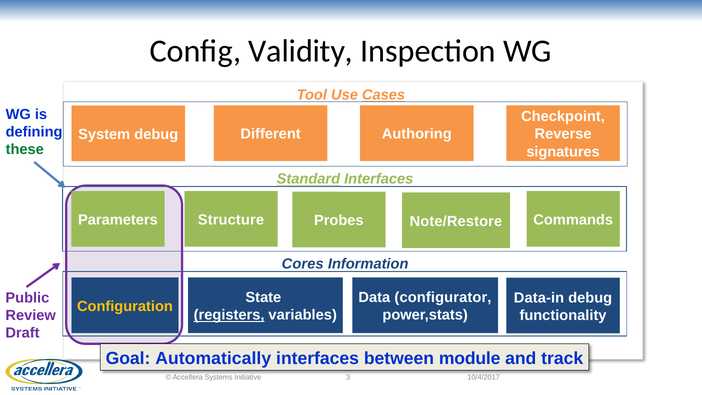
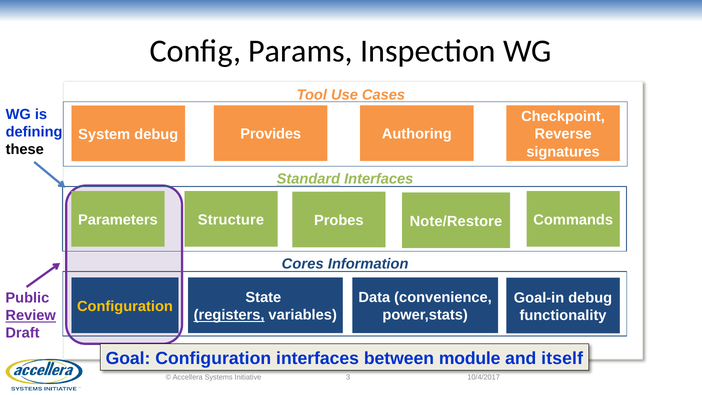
Validity: Validity -> Params
Cases underline: present -> none
Different: Different -> Provides
these colour: green -> black
configurator: configurator -> convenience
Data-in: Data-in -> Goal-in
Review underline: none -> present
Goal Automatically: Automatically -> Configuration
track: track -> itself
